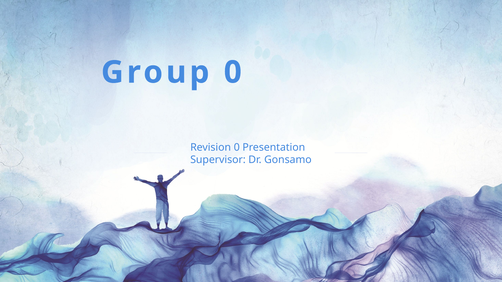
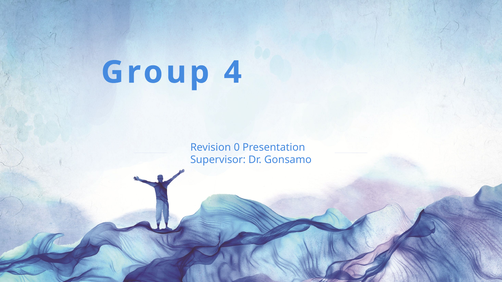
Group 0: 0 -> 4
